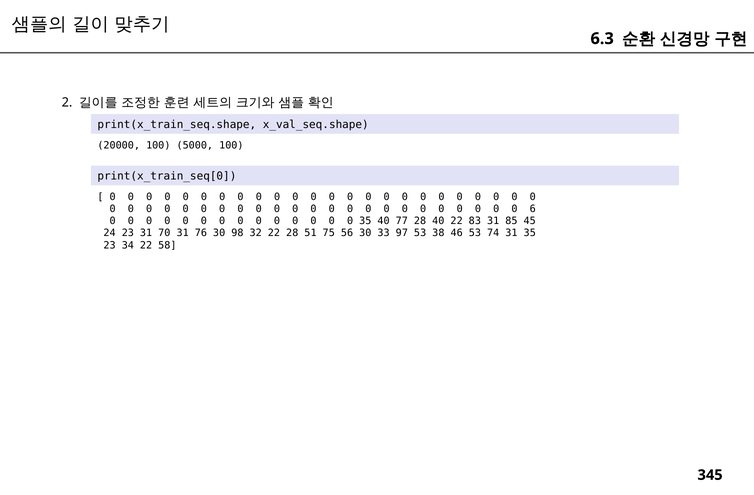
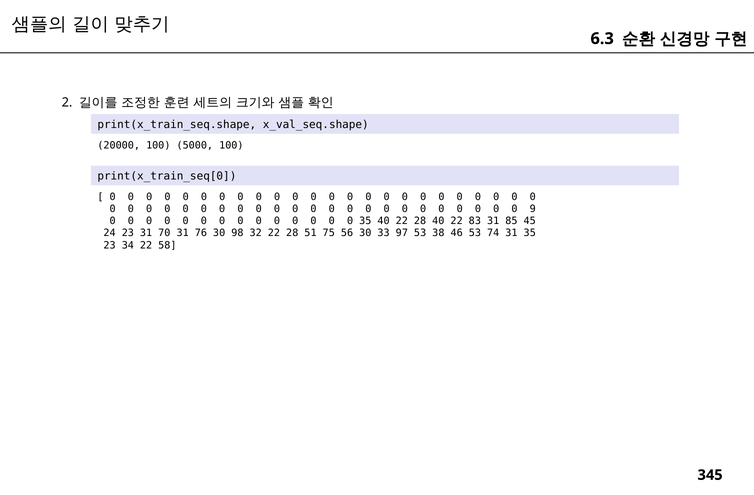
6: 6 -> 9
35 40 77: 77 -> 22
